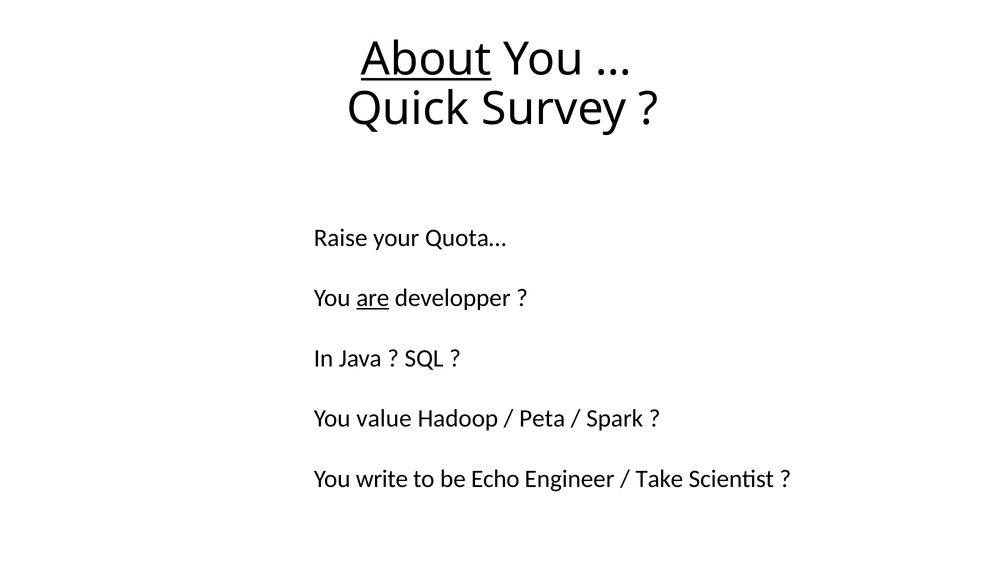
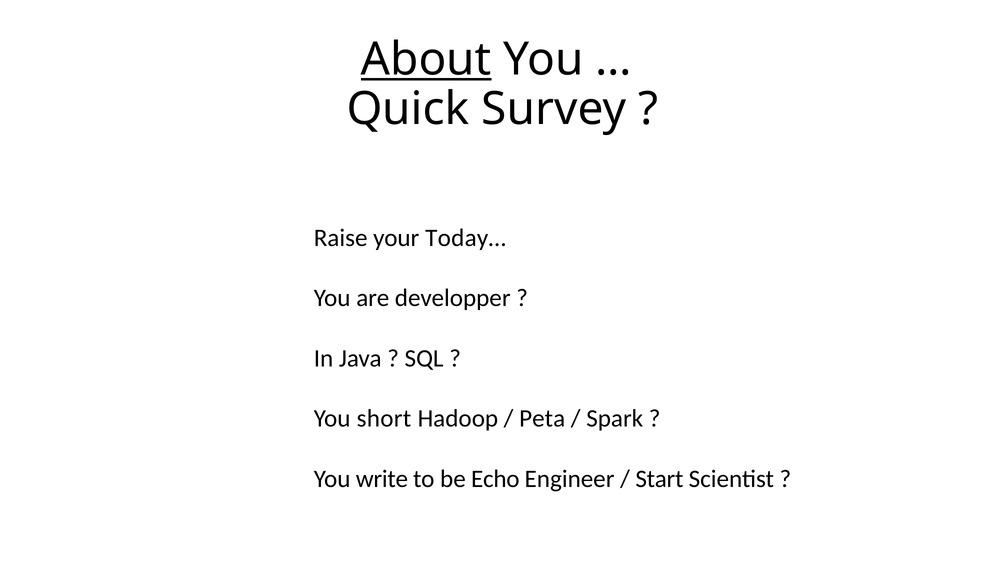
Quota…: Quota… -> Today…
are underline: present -> none
value: value -> short
Take: Take -> Start
